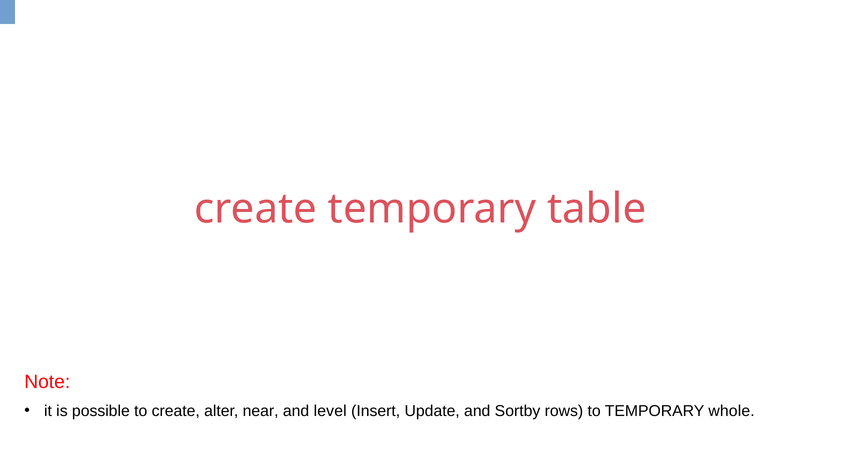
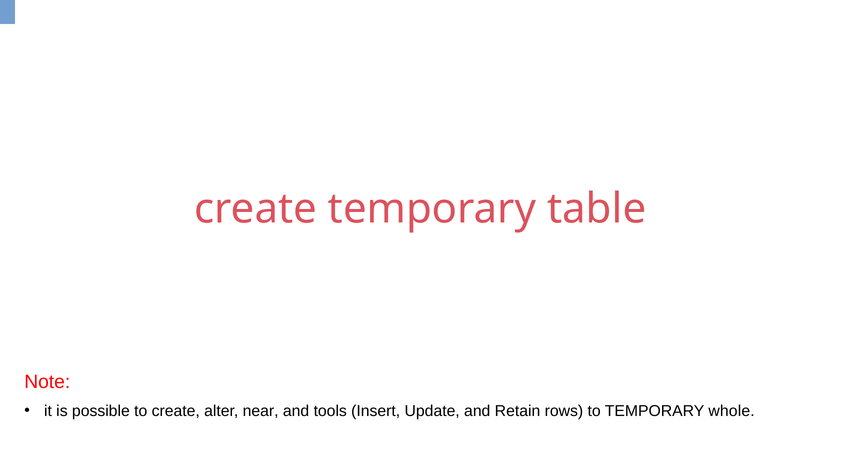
level: level -> tools
Sortby: Sortby -> Retain
